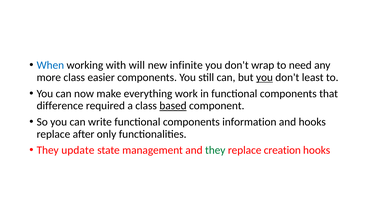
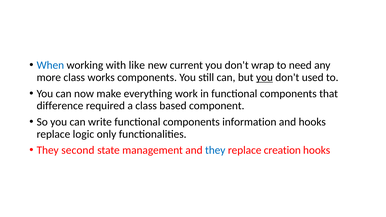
will: will -> like
infinite: infinite -> current
easier: easier -> works
least: least -> used
based underline: present -> none
after: after -> logic
update: update -> second
they at (215, 150) colour: green -> blue
